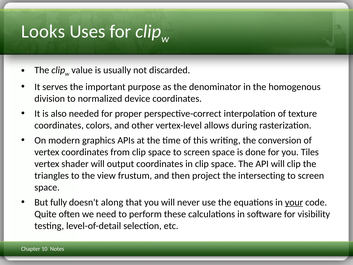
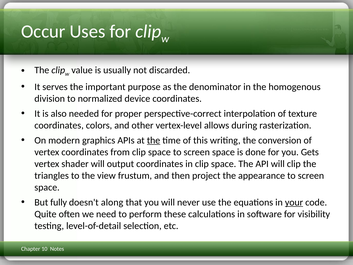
Looks: Looks -> Occur
the at (154, 140) underline: none -> present
Tiles: Tiles -> Gets
intersecting: intersecting -> appearance
